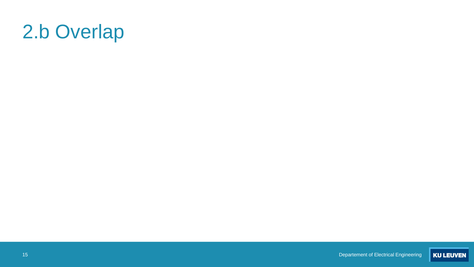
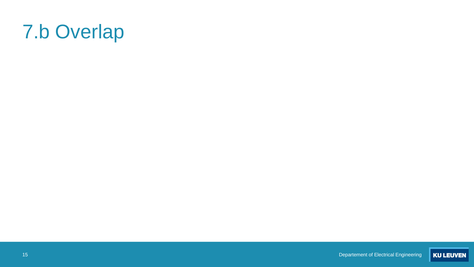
2.b: 2.b -> 7.b
